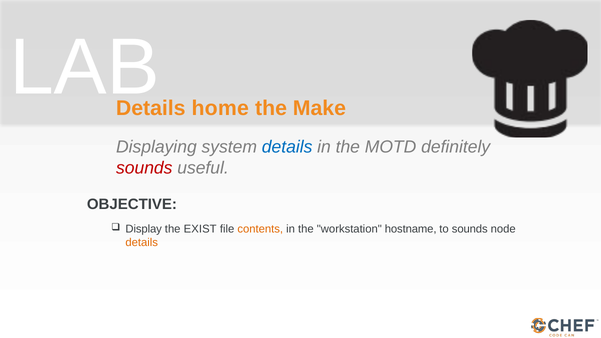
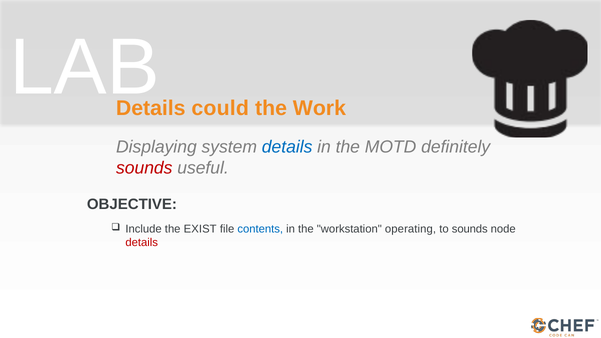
home: home -> could
Make: Make -> Work
Display: Display -> Include
contents colour: orange -> blue
hostname: hostname -> operating
details at (142, 243) colour: orange -> red
